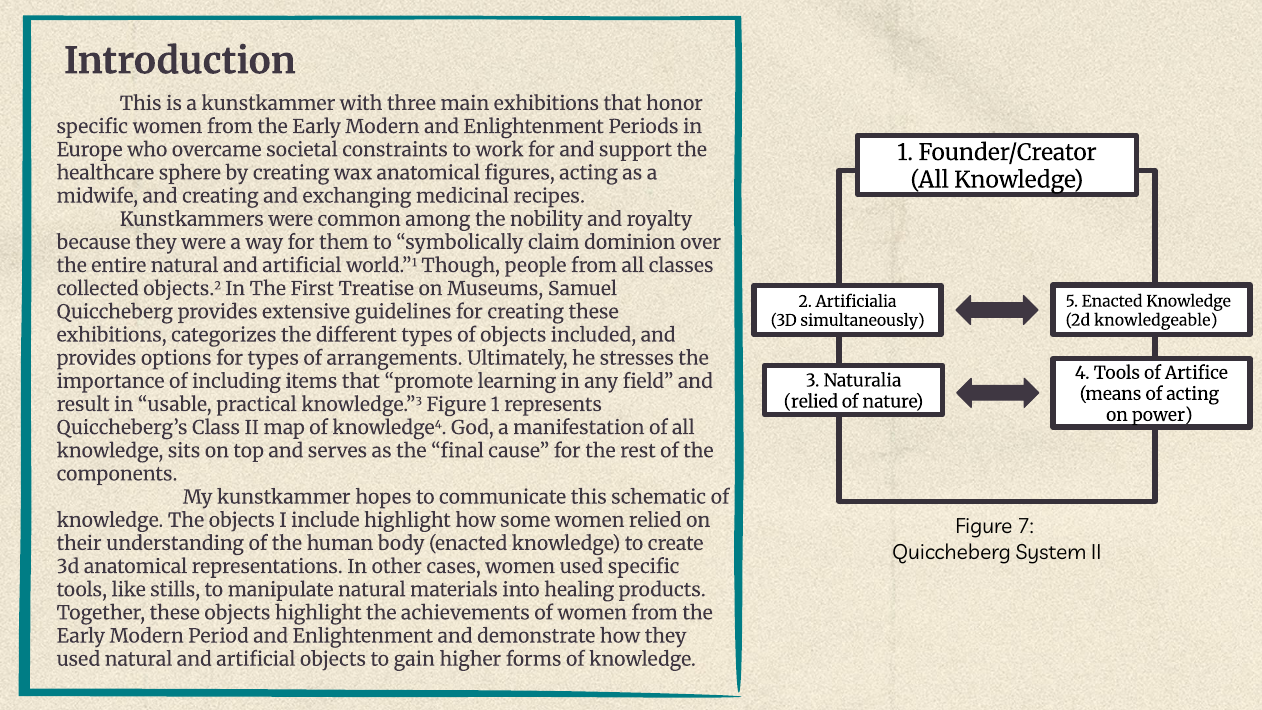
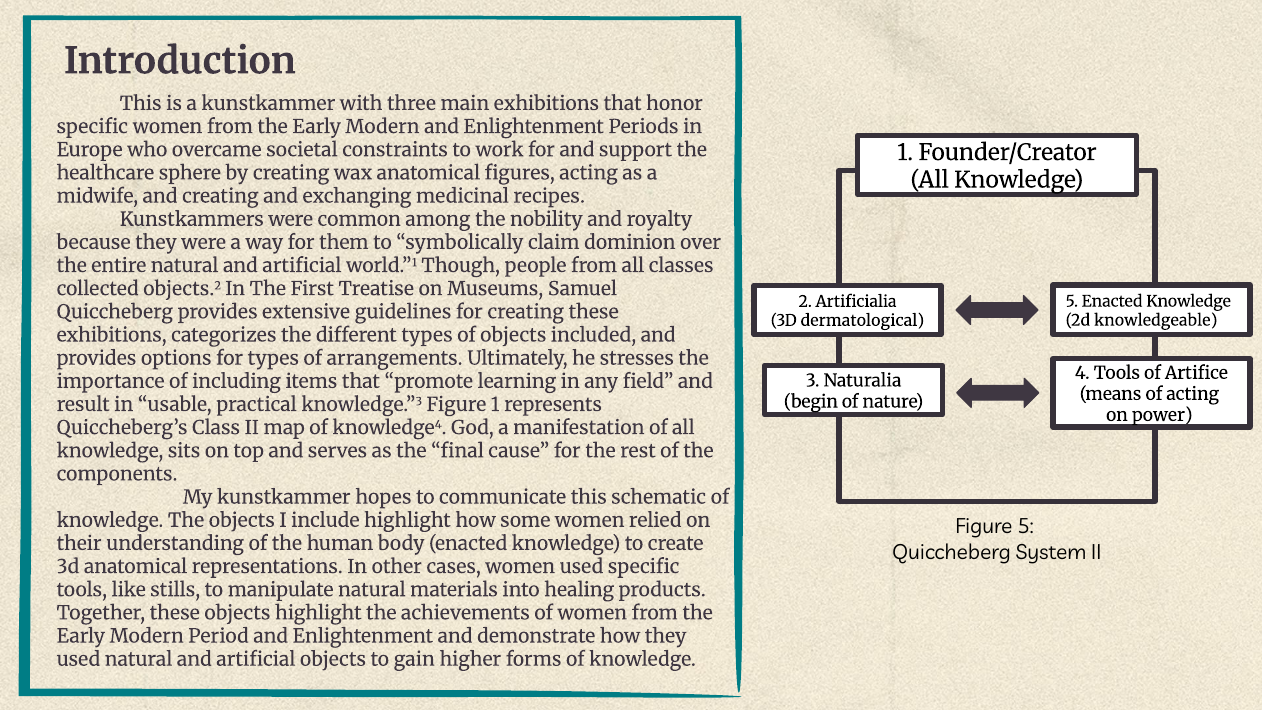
simultaneously: simultaneously -> dermatological
relied at (811, 402): relied -> begin
Figure 7: 7 -> 5
